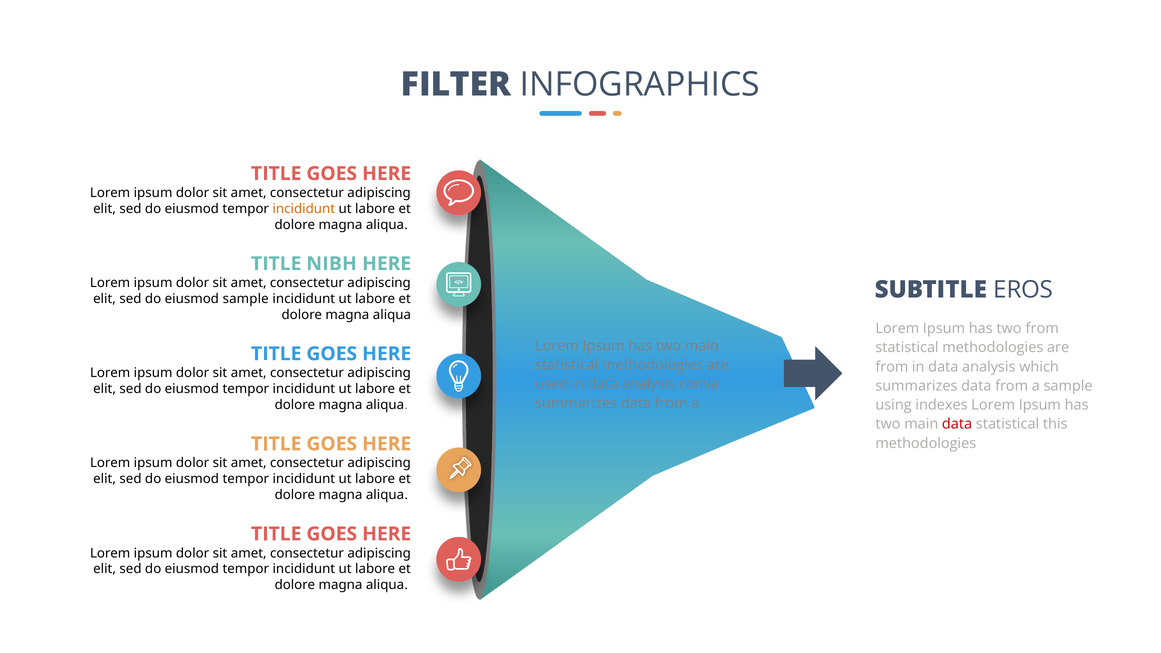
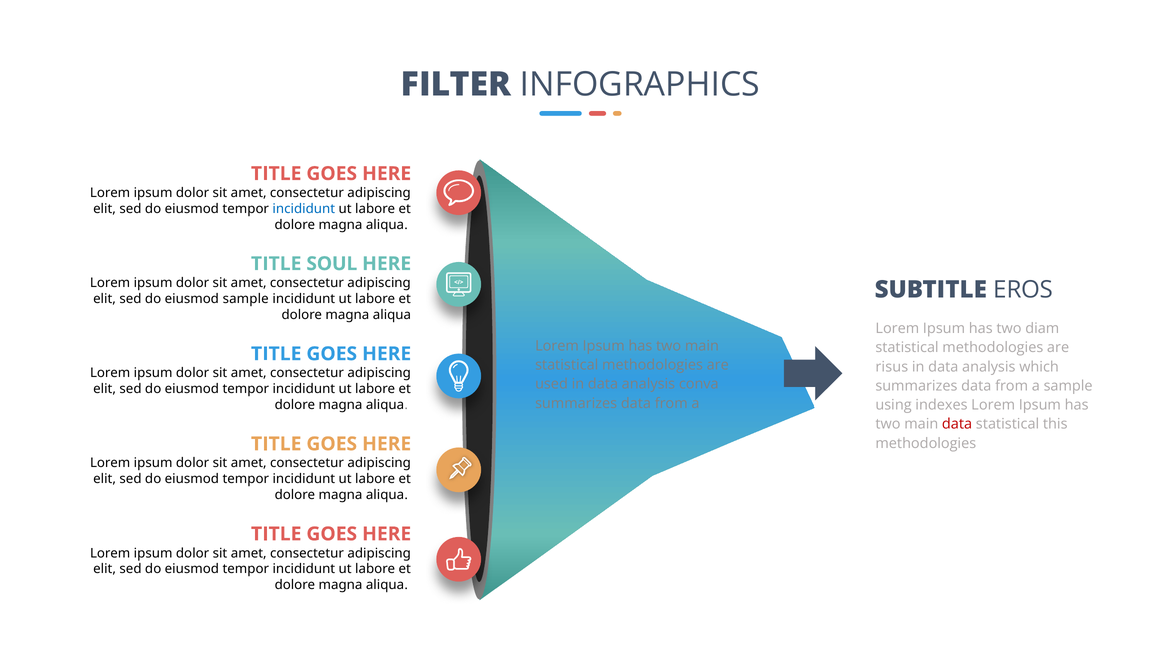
incididunt at (304, 209) colour: orange -> blue
NIBH: NIBH -> SOUL
two from: from -> diam
from at (892, 367): from -> risus
